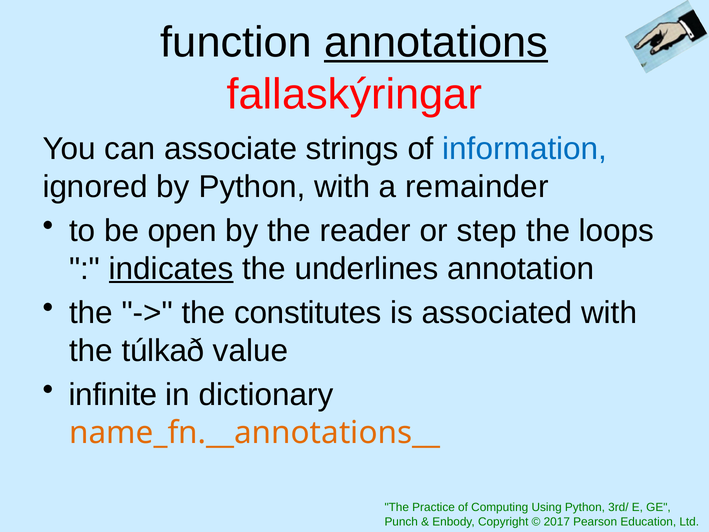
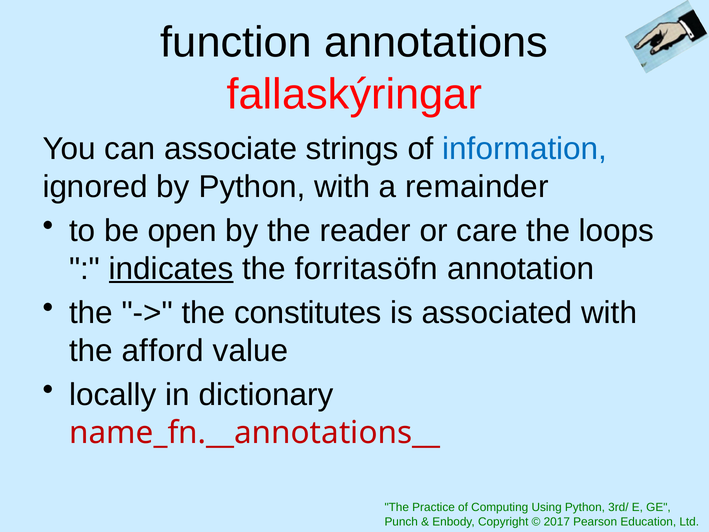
annotations underline: present -> none
step: step -> care
underlines: underlines -> forritasöfn
túlkað: túlkað -> afford
infinite: infinite -> locally
name_fn.__annotations__ colour: orange -> red
